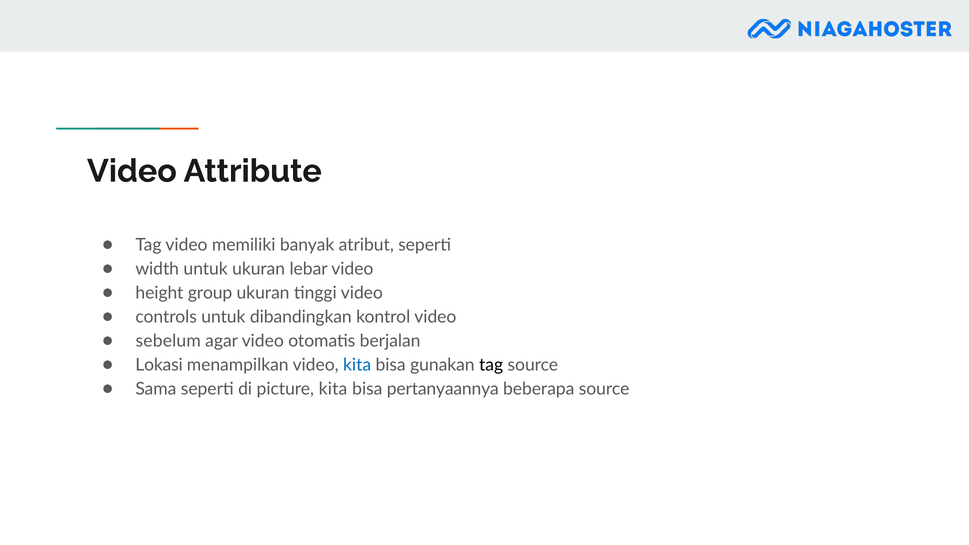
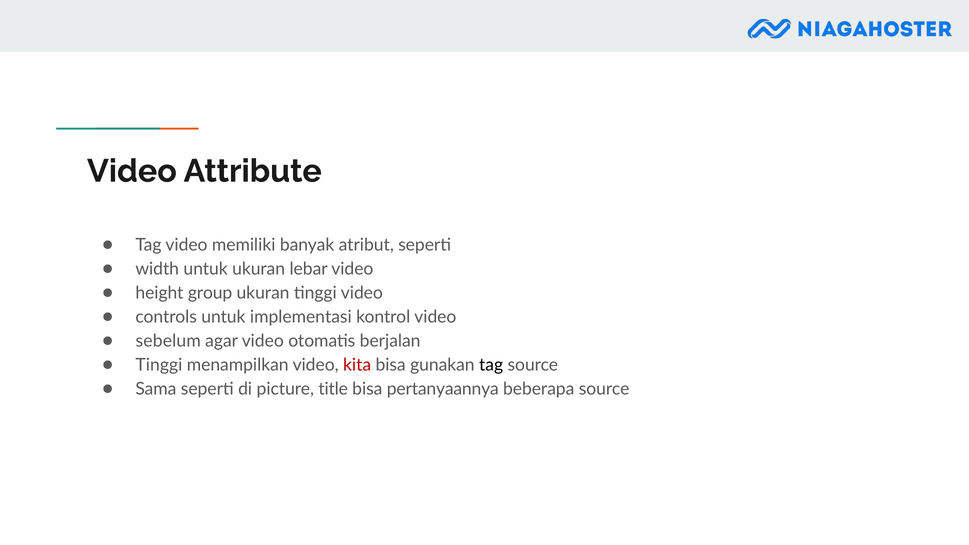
dibandingkan: dibandingkan -> implementasi
Lokasi at (159, 365): Lokasi -> Tinggi
kita at (357, 365) colour: blue -> red
picture kita: kita -> title
